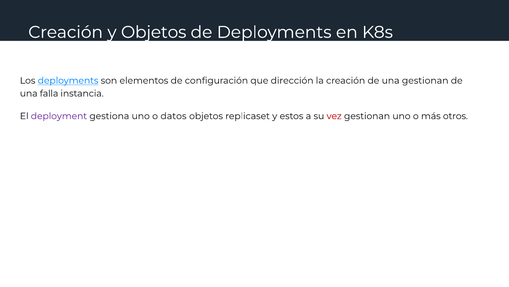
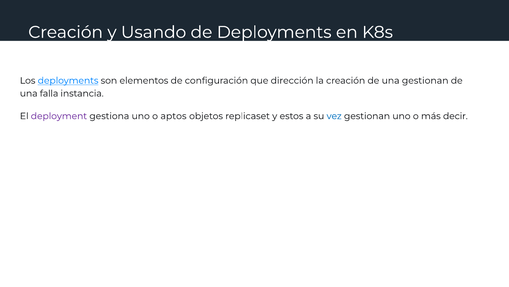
y Objetos: Objetos -> Usando
datos: datos -> aptos
vez colour: red -> blue
otros: otros -> decir
